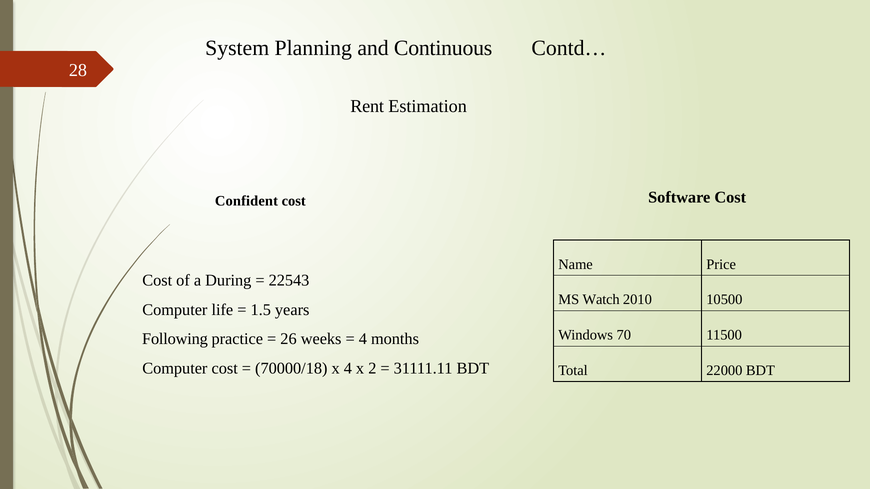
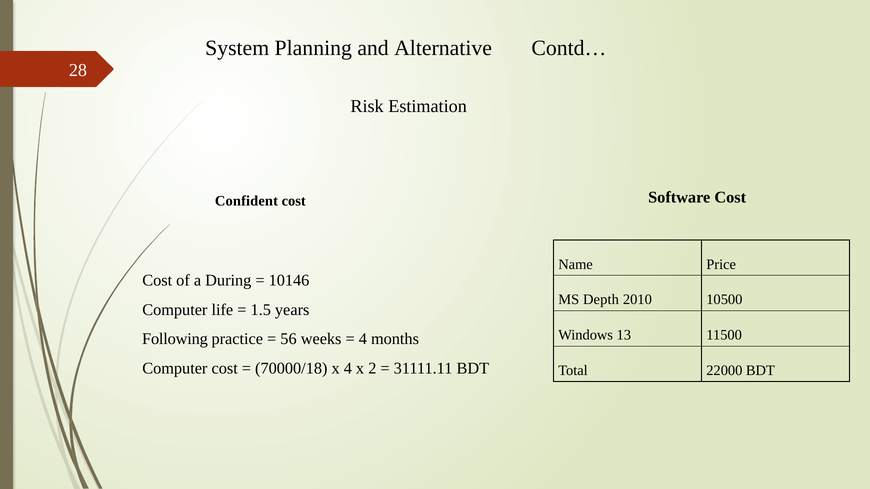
Continuous: Continuous -> Alternative
Rent: Rent -> Risk
22543: 22543 -> 10146
Watch: Watch -> Depth
70: 70 -> 13
26: 26 -> 56
